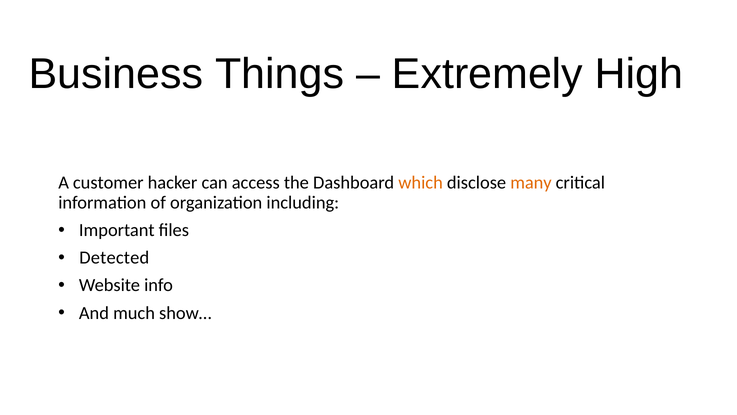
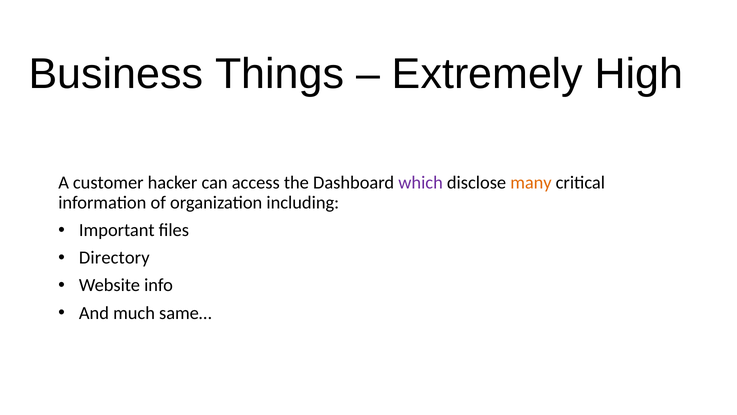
which colour: orange -> purple
Detected: Detected -> Directory
show…: show… -> same…
